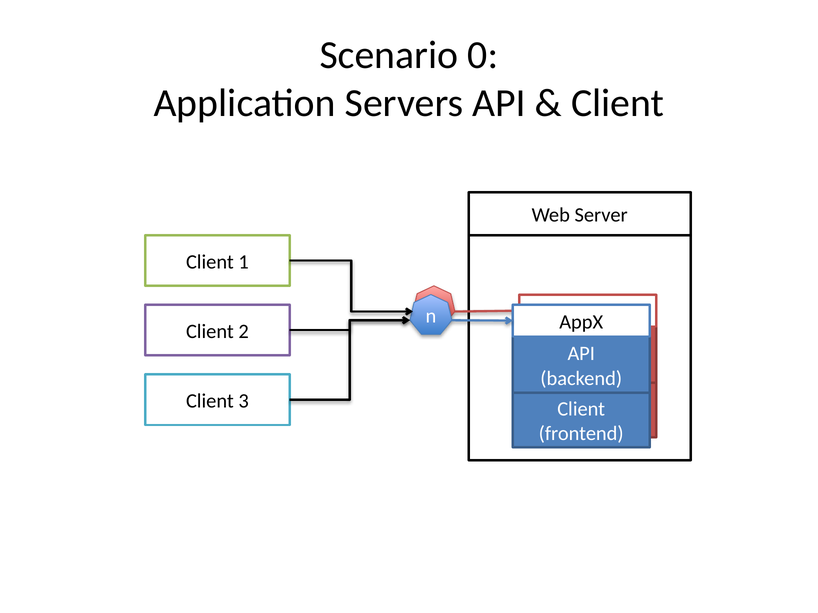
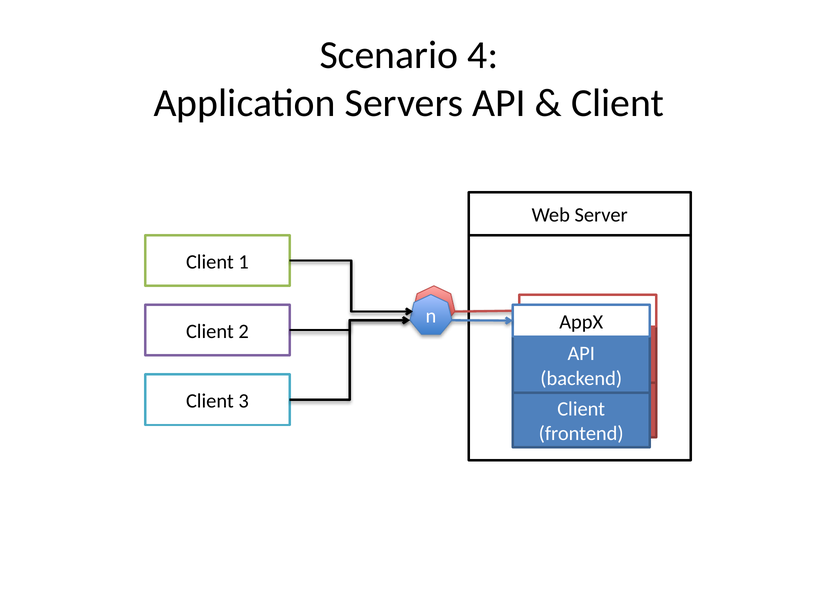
0: 0 -> 4
